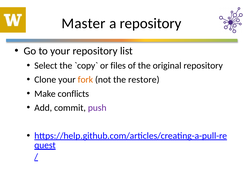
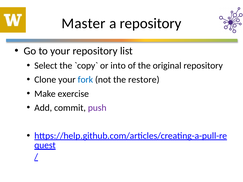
files: files -> into
fork colour: orange -> blue
conflicts: conflicts -> exercise
